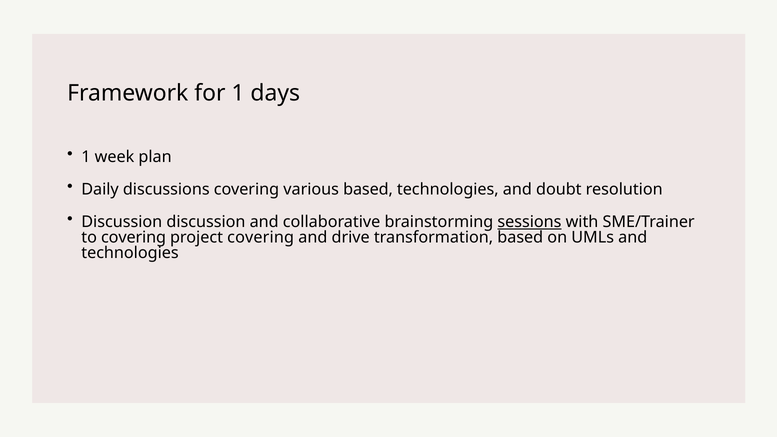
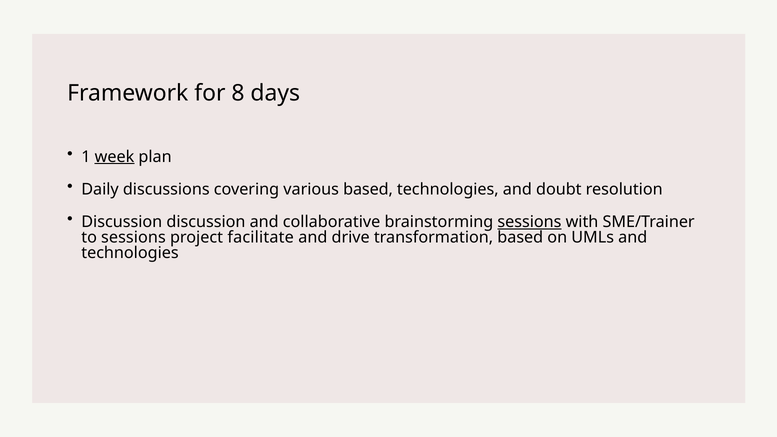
for 1: 1 -> 8
week underline: none -> present
to covering: covering -> sessions
project covering: covering -> facilitate
